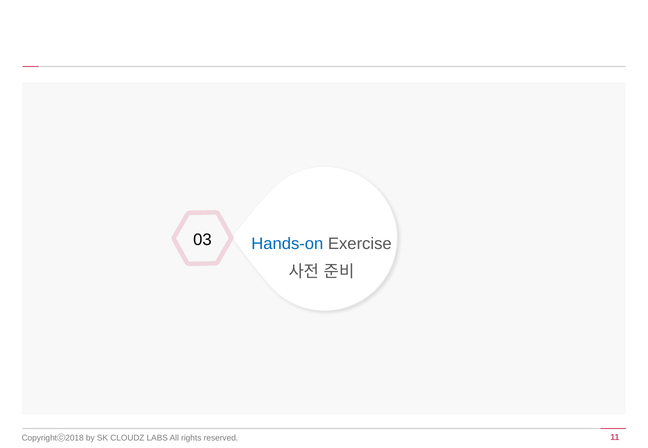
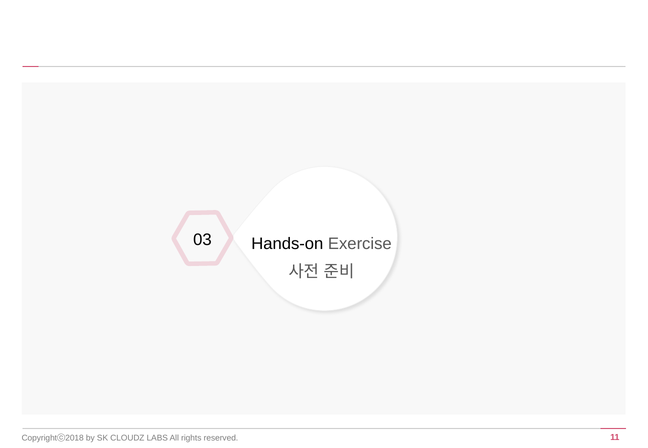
Hands-on colour: blue -> black
